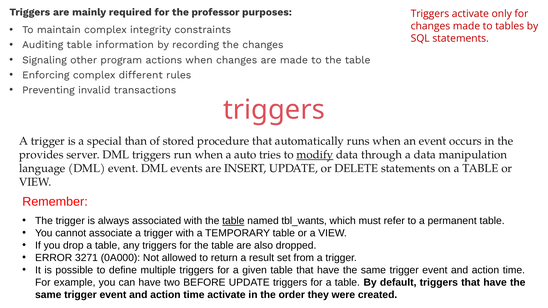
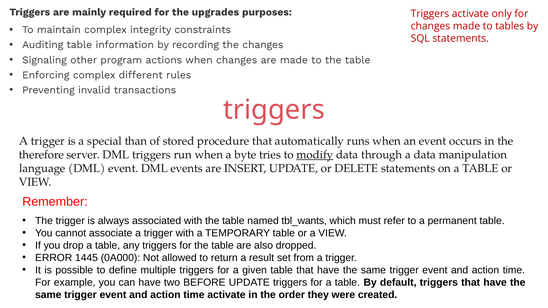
professor: professor -> upgrades
provides: provides -> therefore
auto: auto -> byte
table at (233, 221) underline: present -> none
3271: 3271 -> 1445
